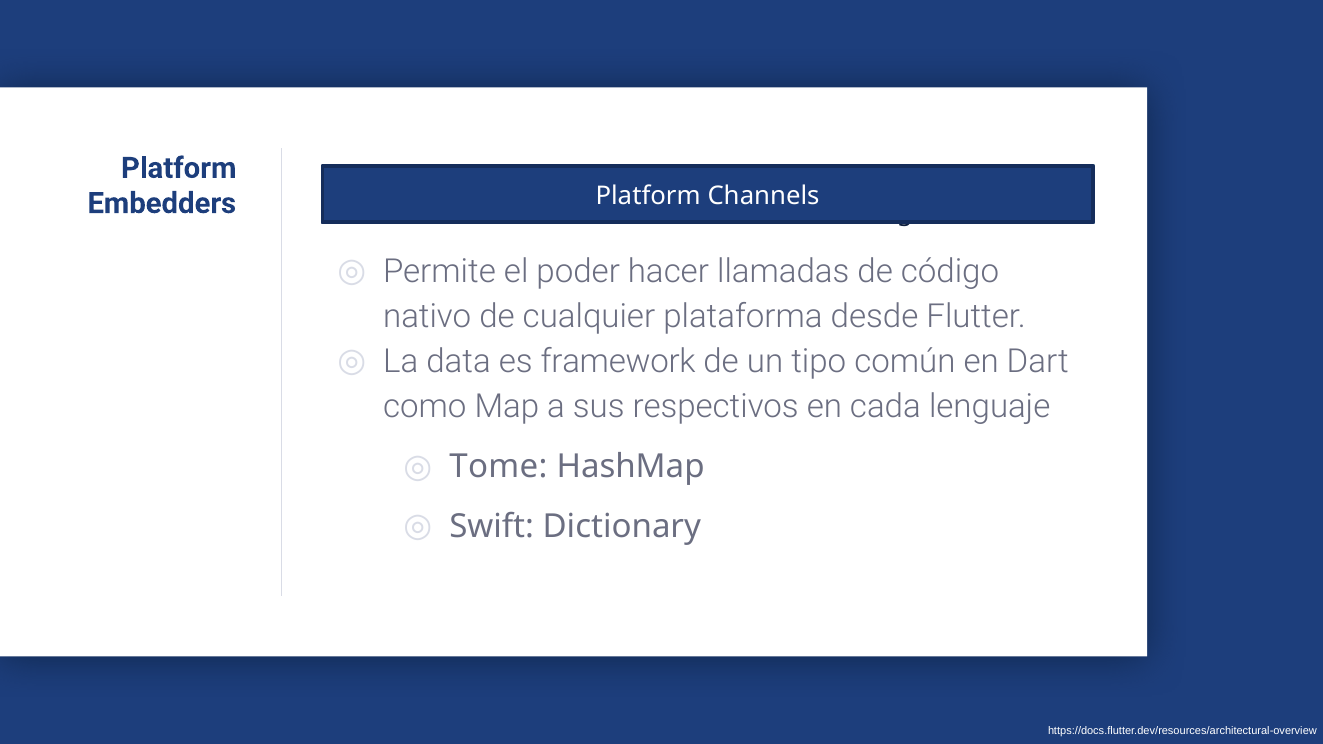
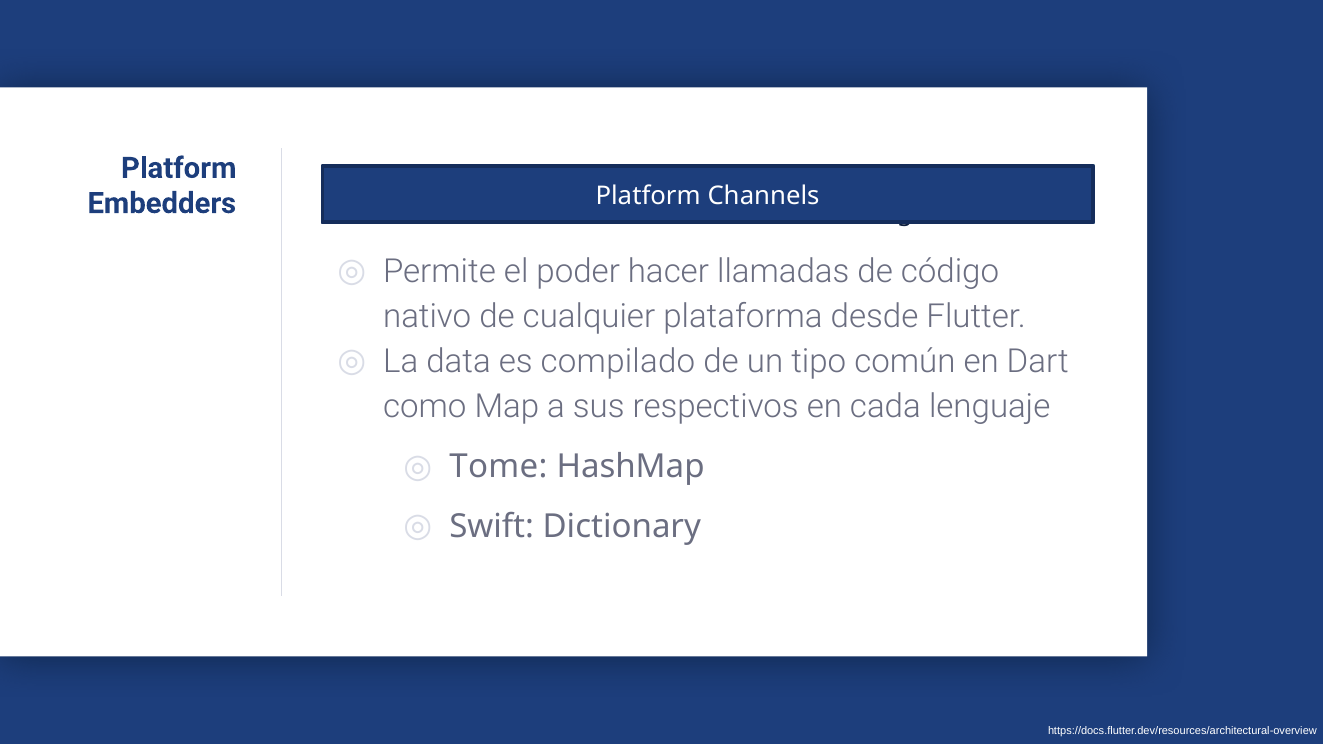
framework: framework -> compilado
